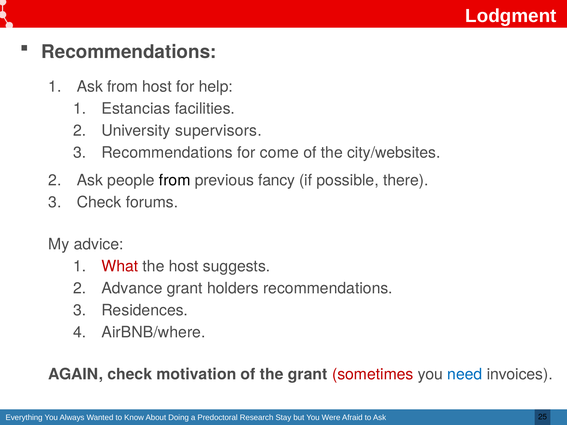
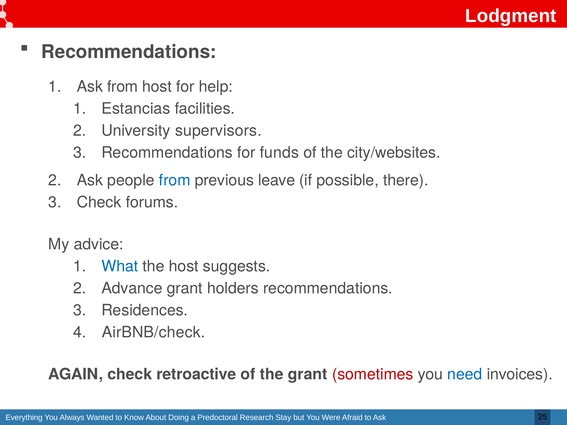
come: come -> funds
from at (175, 180) colour: black -> blue
fancy: fancy -> leave
What colour: red -> blue
AirBNB/where: AirBNB/where -> AirBNB/check
motivation: motivation -> retroactive
